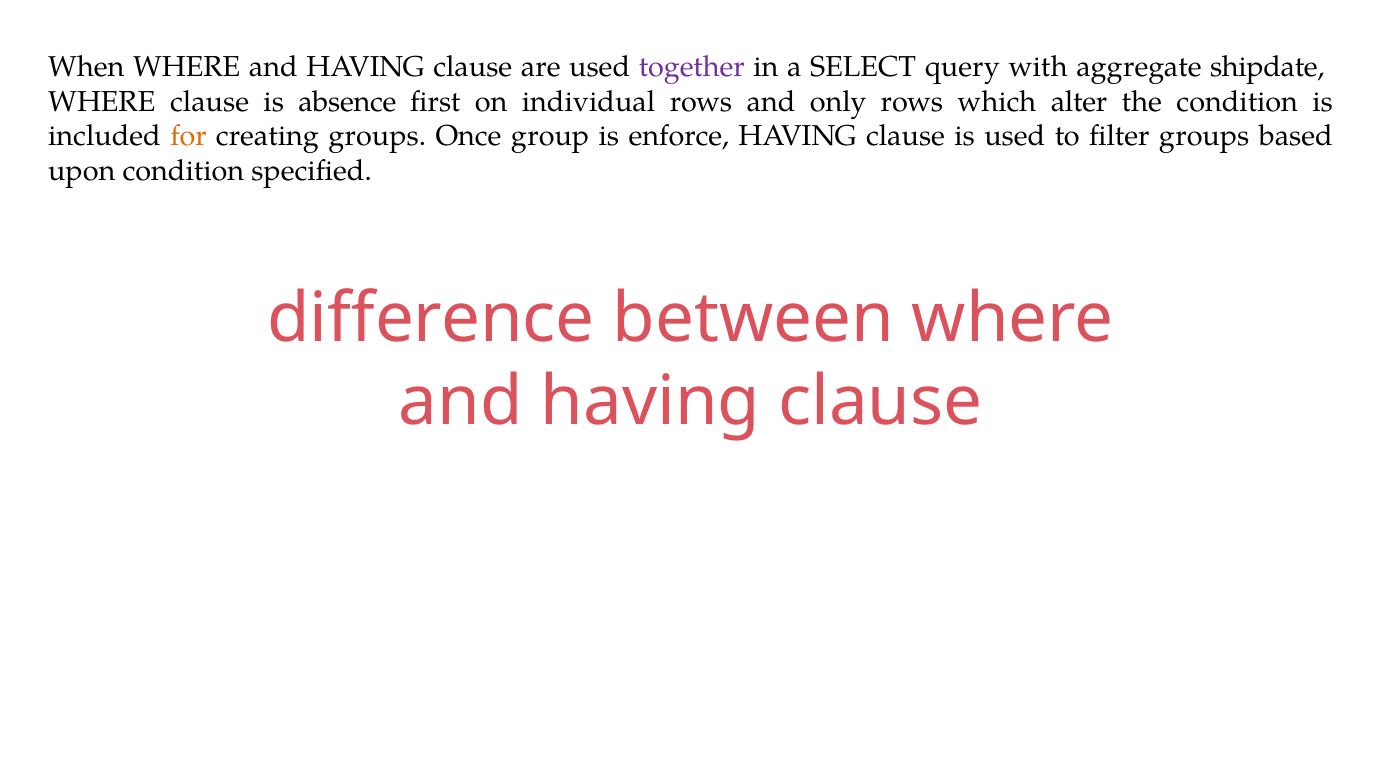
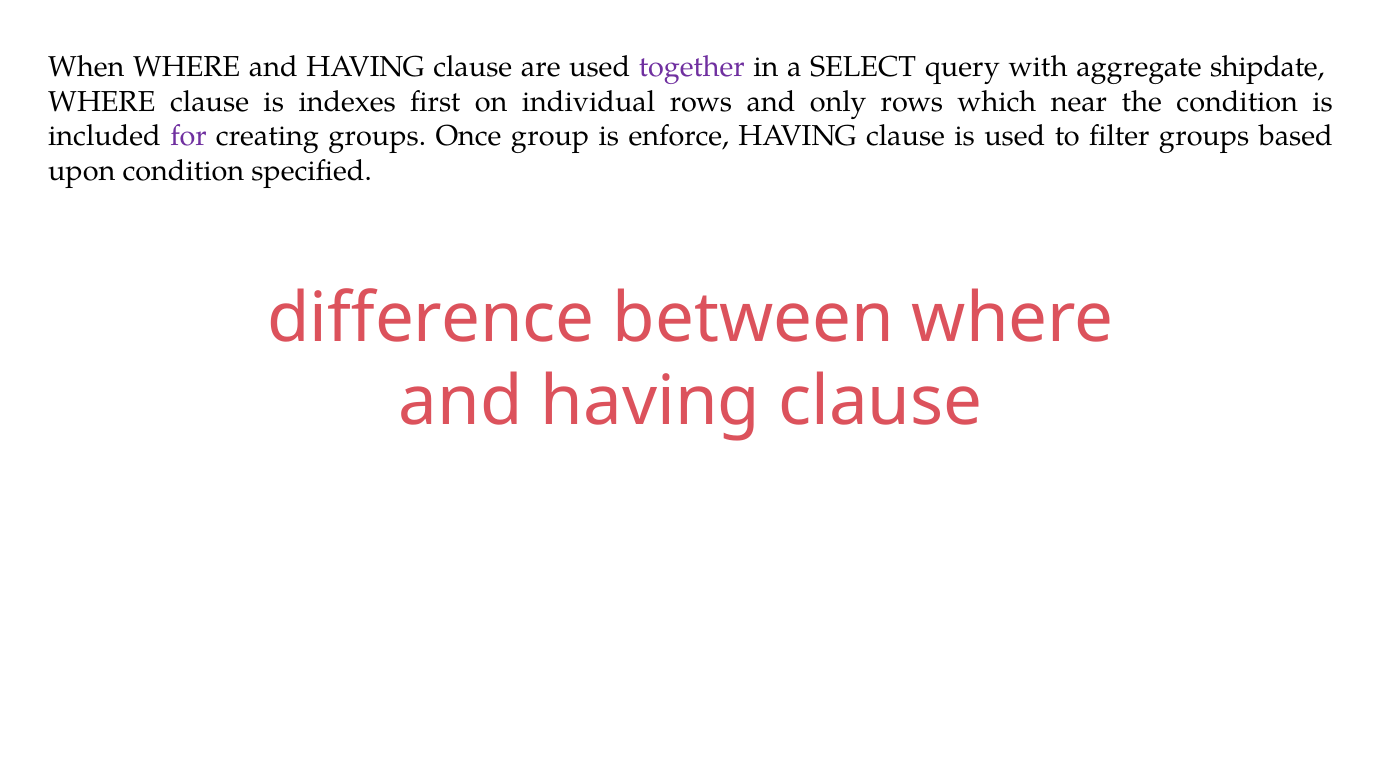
absence: absence -> indexes
alter: alter -> near
for colour: orange -> purple
